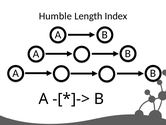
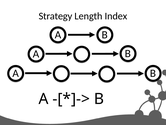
Humble: Humble -> Strategy
